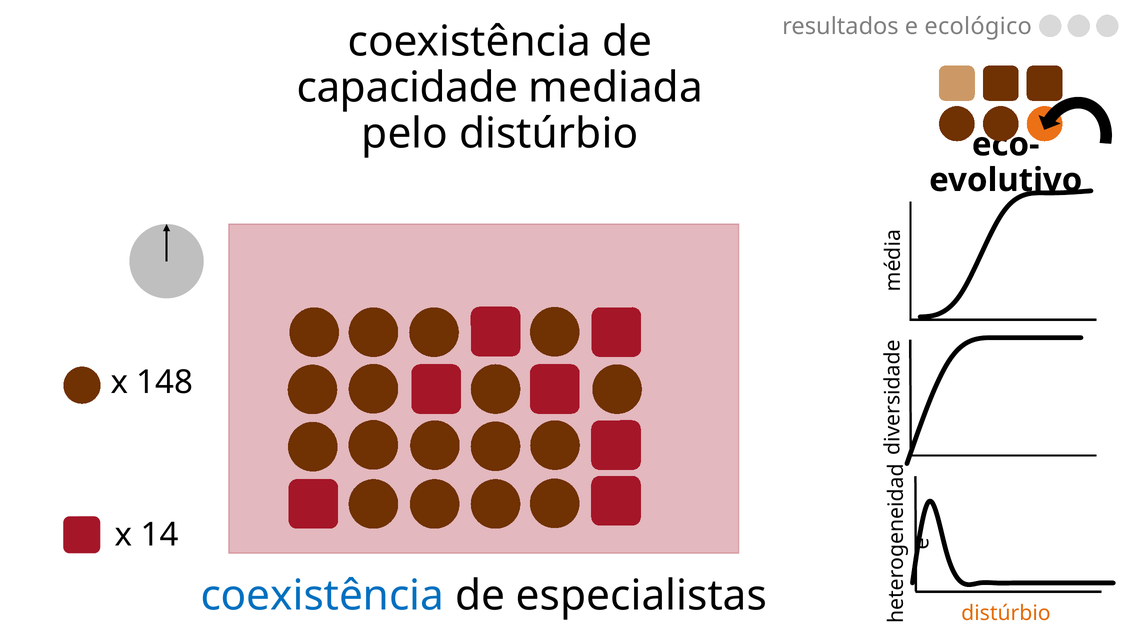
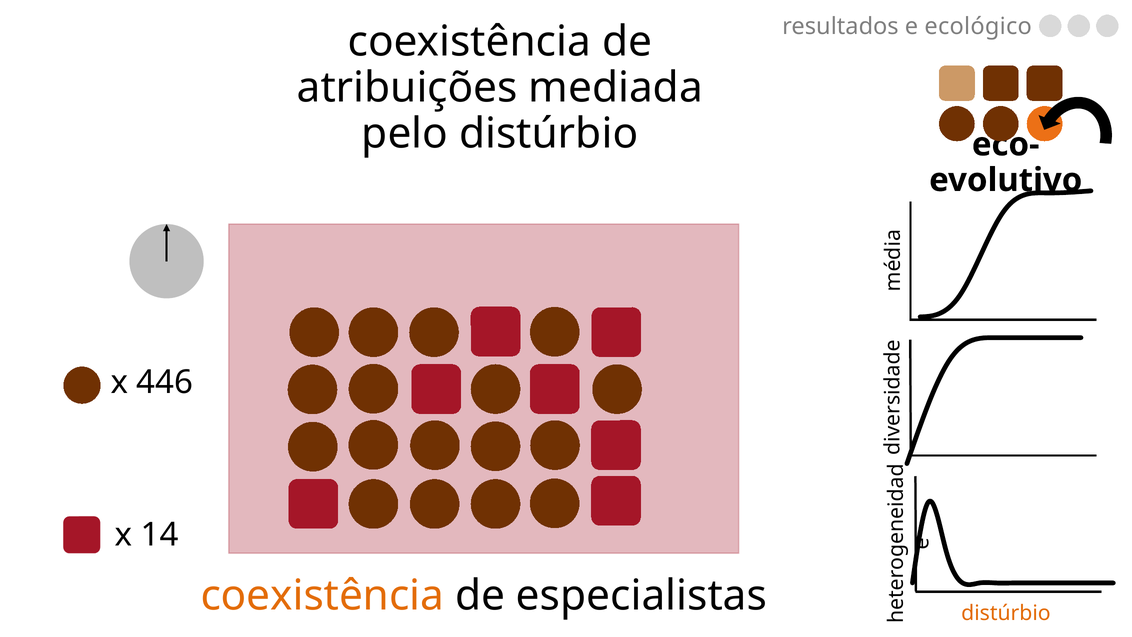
capacidade: capacidade -> atribuições
148: 148 -> 446
coexistência at (322, 596) colour: blue -> orange
